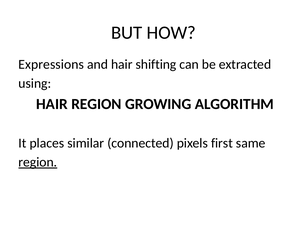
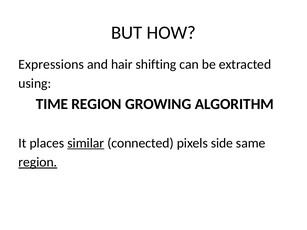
HAIR at (52, 104): HAIR -> TIME
similar underline: none -> present
first: first -> side
